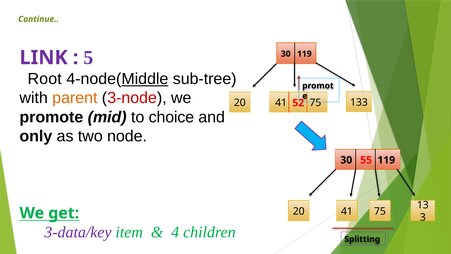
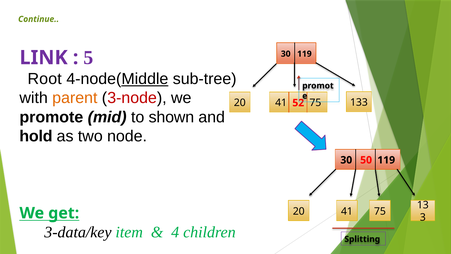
choice: choice -> shown
only: only -> hold
55: 55 -> 50
3-data/key colour: purple -> black
